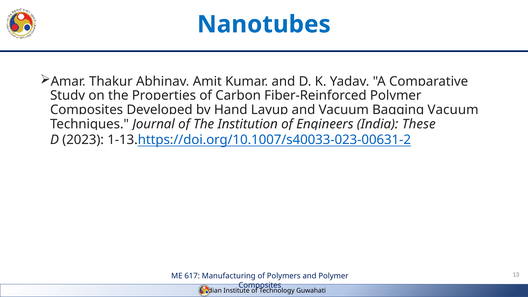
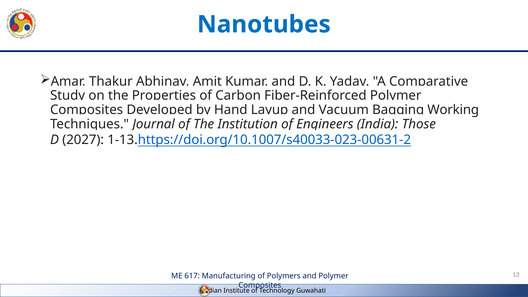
Vacuum at (453, 110): Vacuum -> Working
These: These -> Those
2023: 2023 -> 2027
